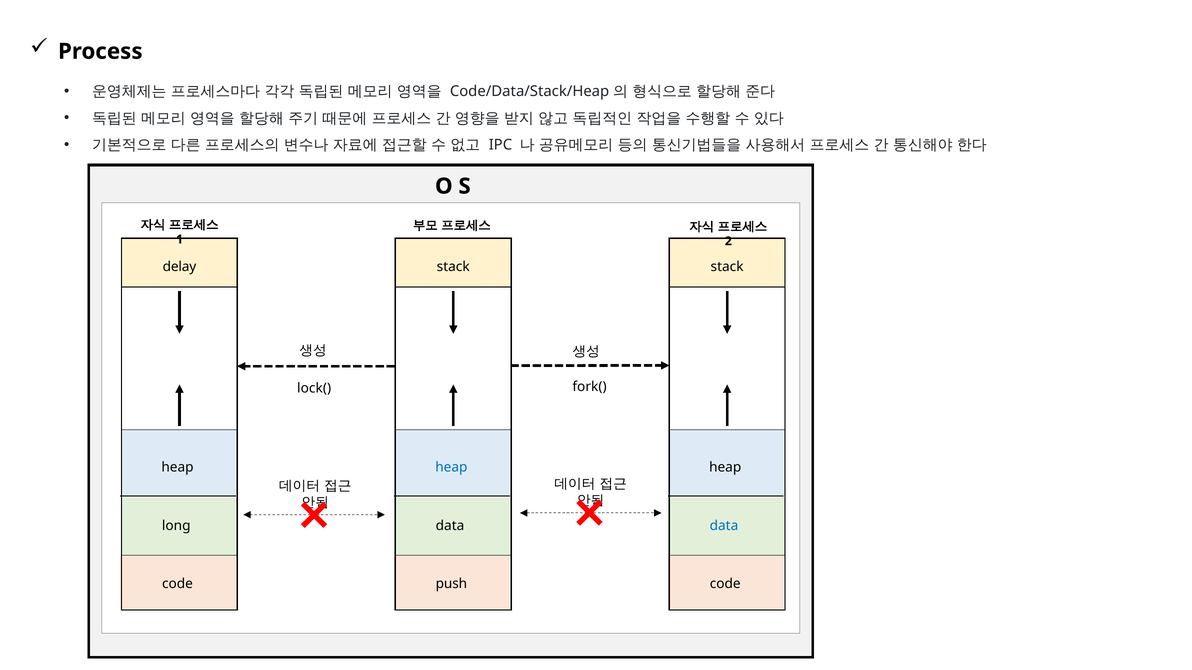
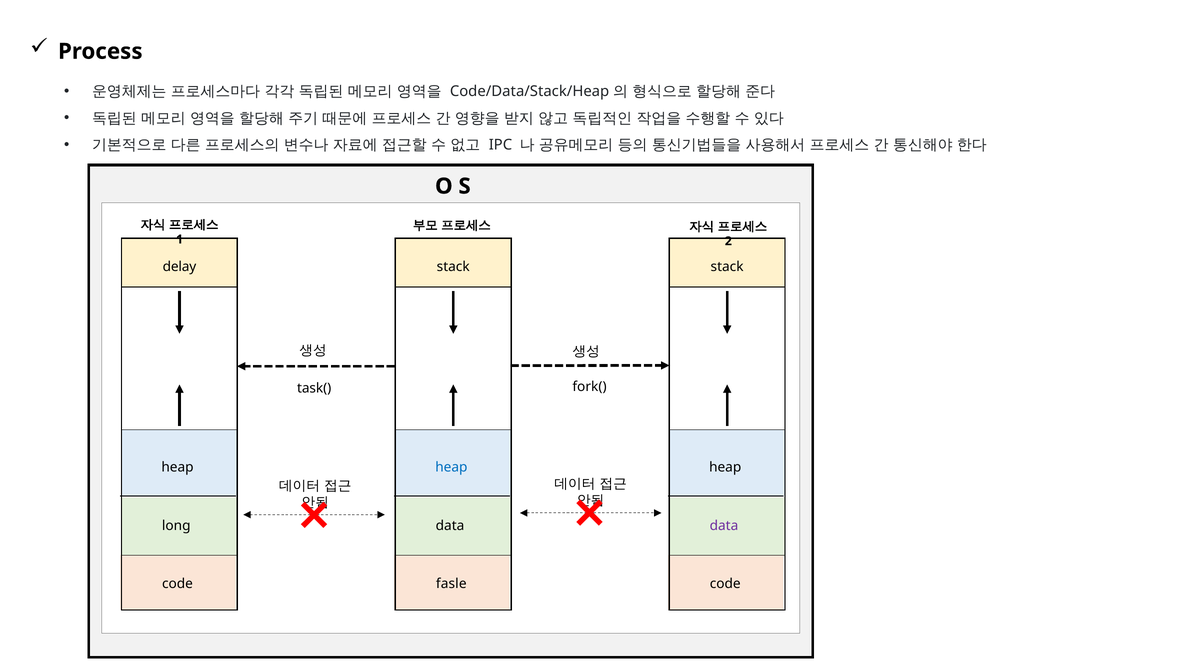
lock(: lock( -> task(
data at (724, 526) colour: blue -> purple
push: push -> fasle
